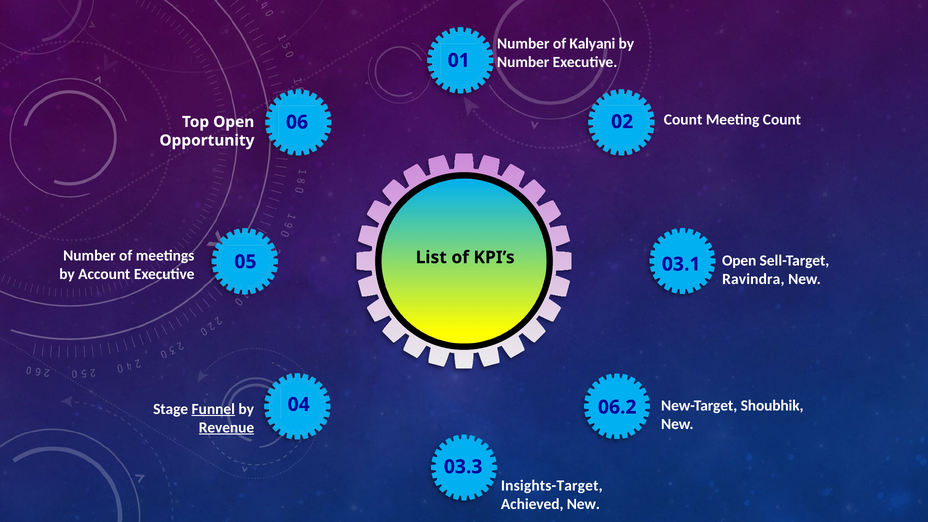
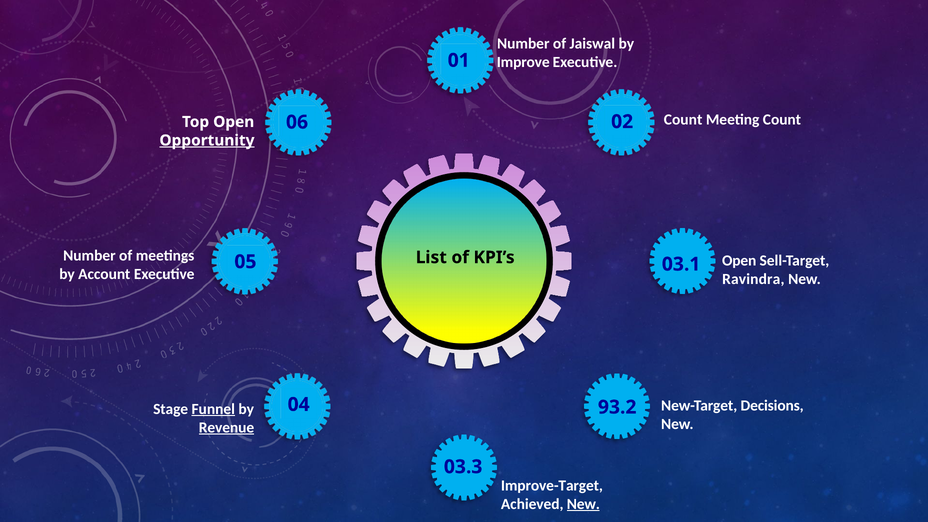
Kalyani: Kalyani -> Jaiswal
Number at (523, 62): Number -> Improve
Opportunity underline: none -> present
Shoubhik: Shoubhik -> Decisions
06.2: 06.2 -> 93.2
Insights-Target: Insights-Target -> Improve-Target
New at (583, 504) underline: none -> present
